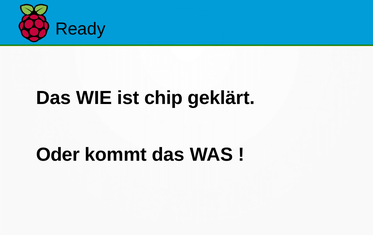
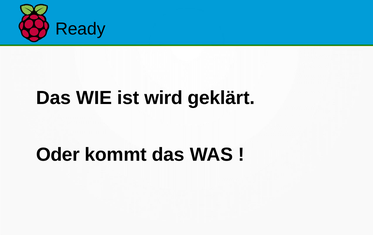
chip: chip -> wird
